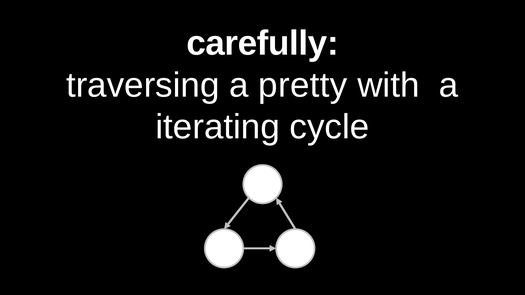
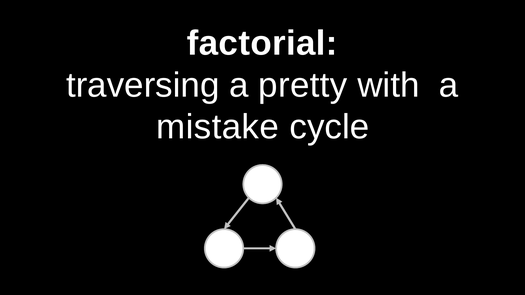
carefully: carefully -> factorial
iterating: iterating -> mistake
